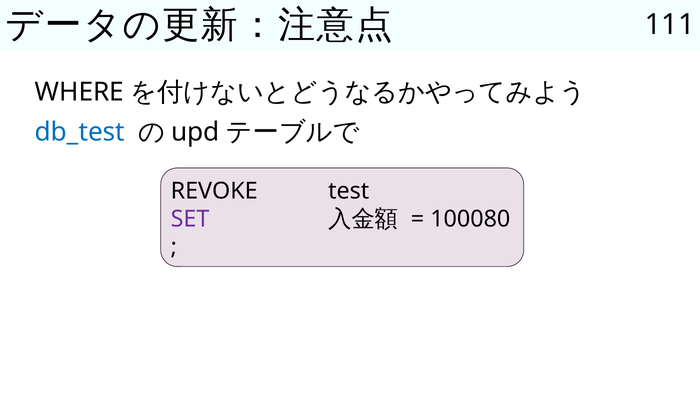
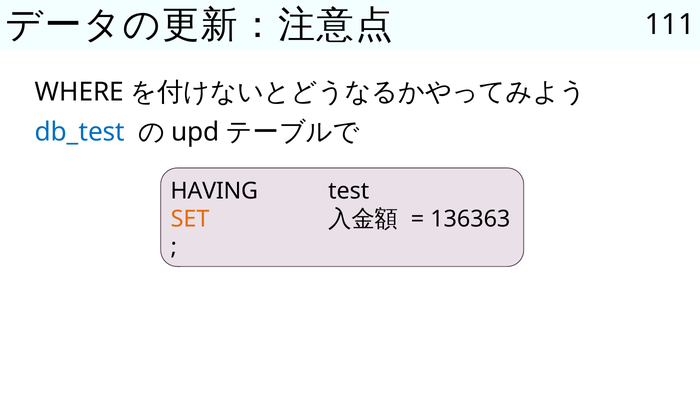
REVOKE: REVOKE -> HAVING
SET colour: purple -> orange
100080: 100080 -> 136363
